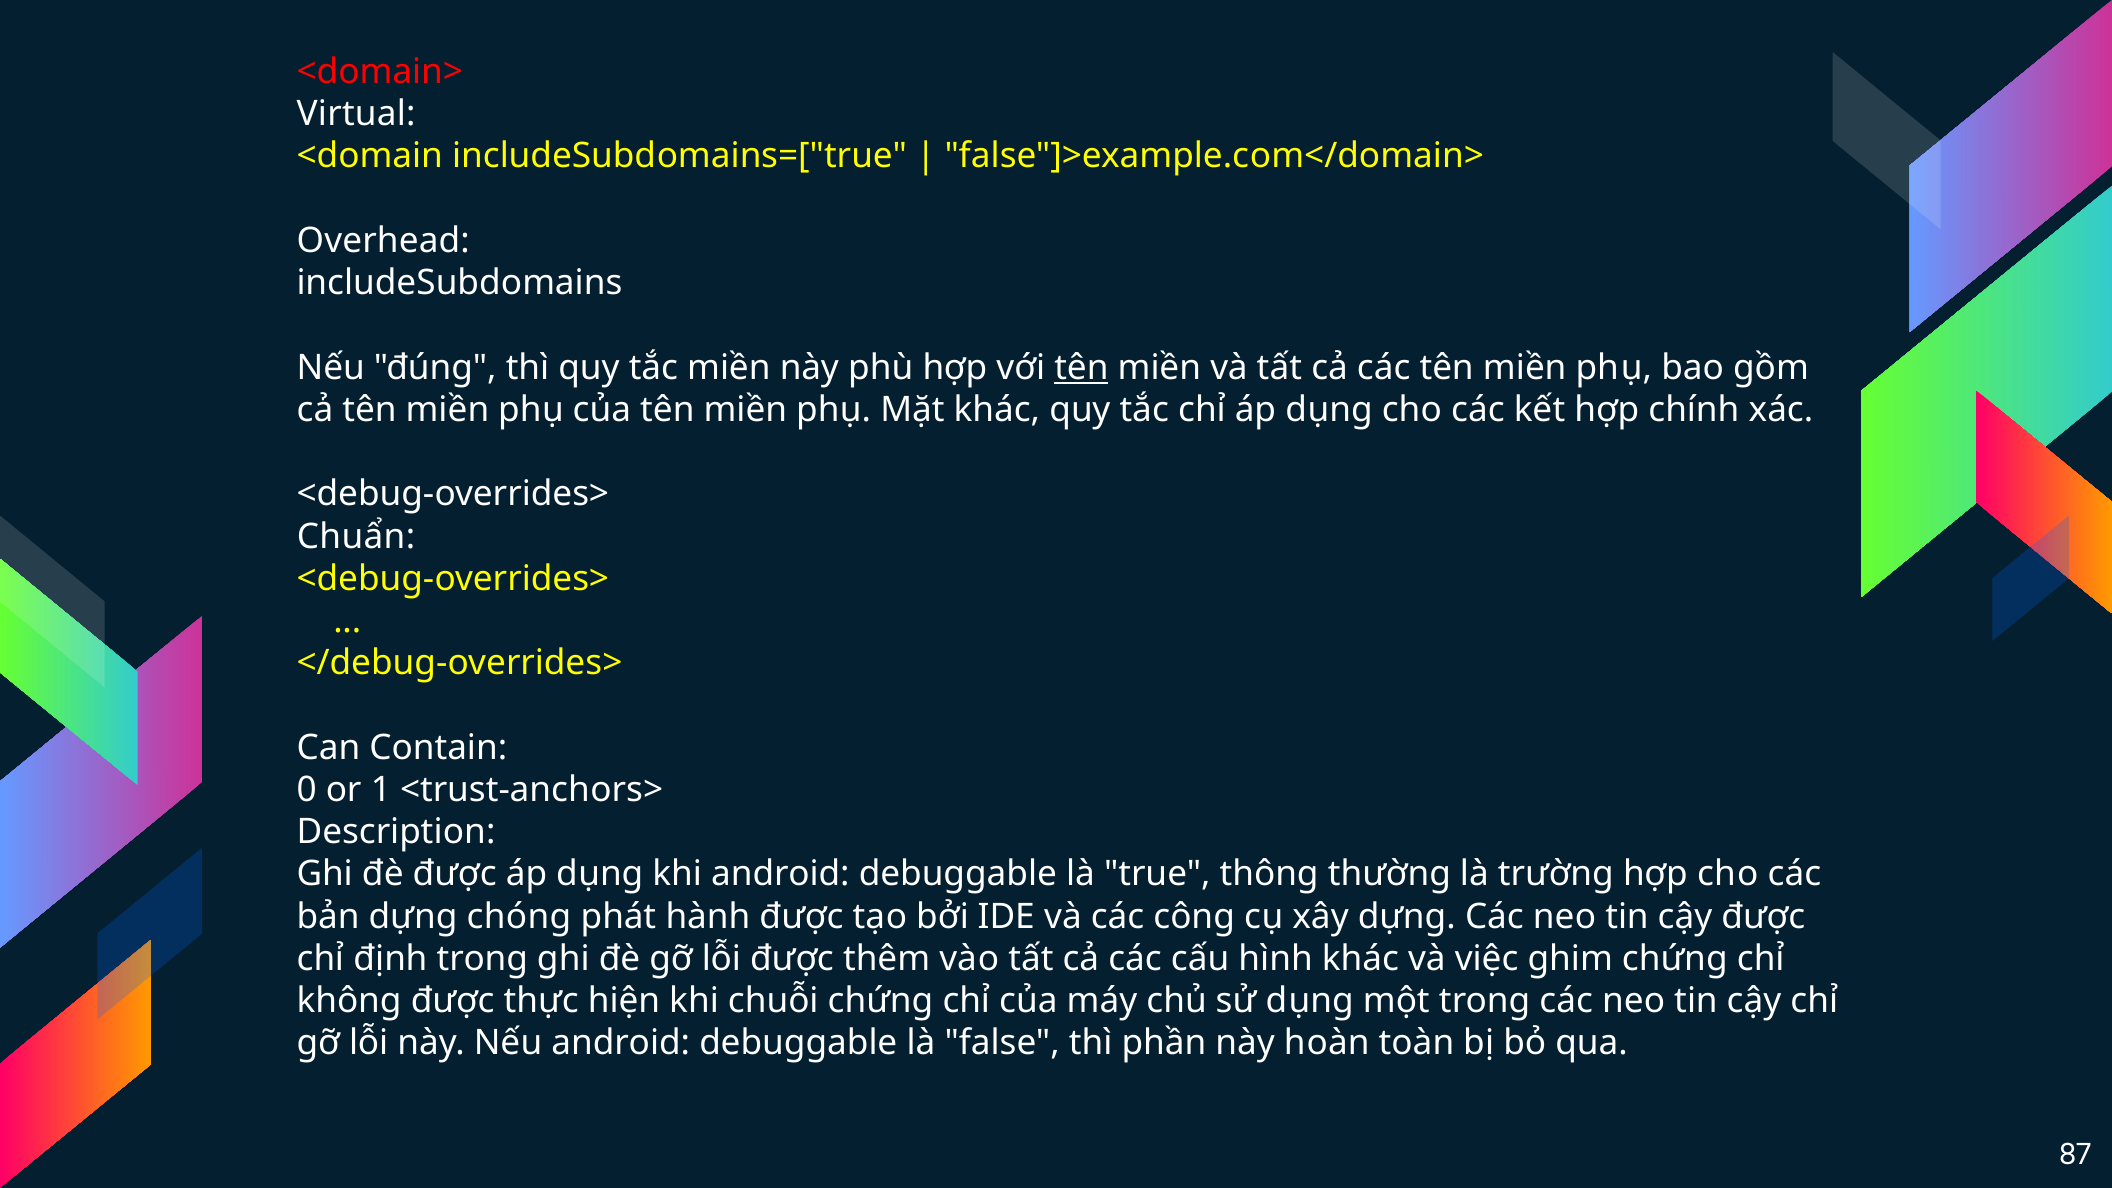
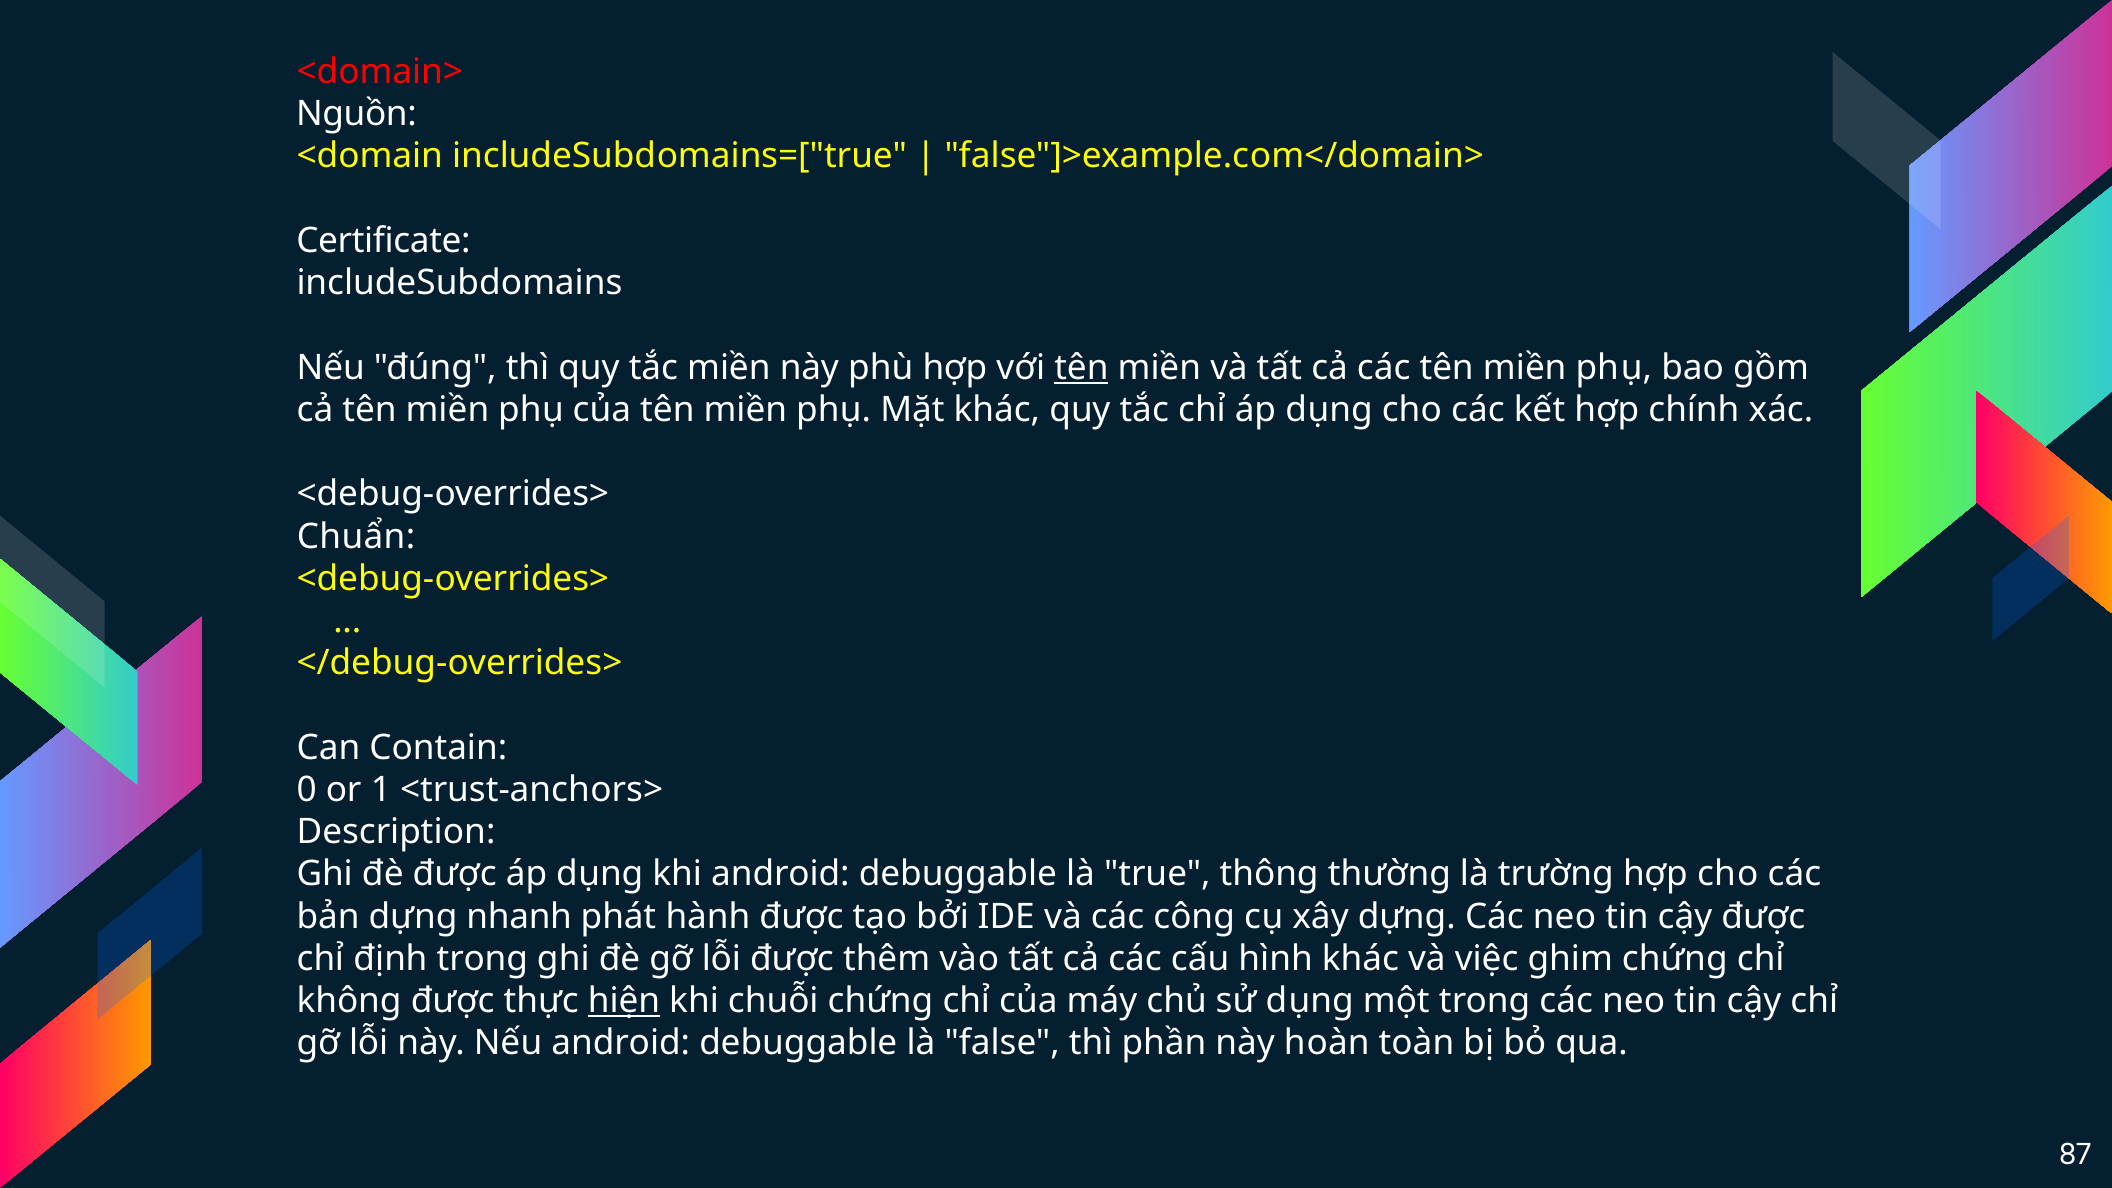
Virtual: Virtual -> Nguồn
Overhead: Overhead -> Certificate
chóng: chóng -> nhanh
hiện underline: none -> present
